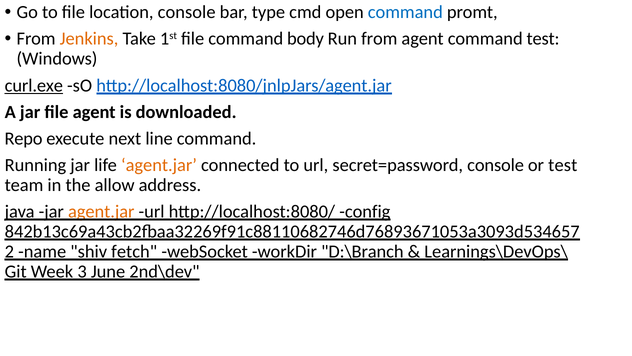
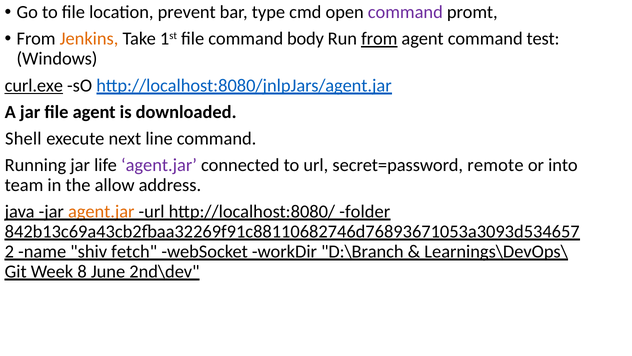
location console: console -> prevent
command at (405, 12) colour: blue -> purple
from at (379, 39) underline: none -> present
Repo: Repo -> Shell
agent.jar at (159, 165) colour: orange -> purple
secret=password console: console -> remote
or test: test -> into
config: config -> folder
3: 3 -> 8
